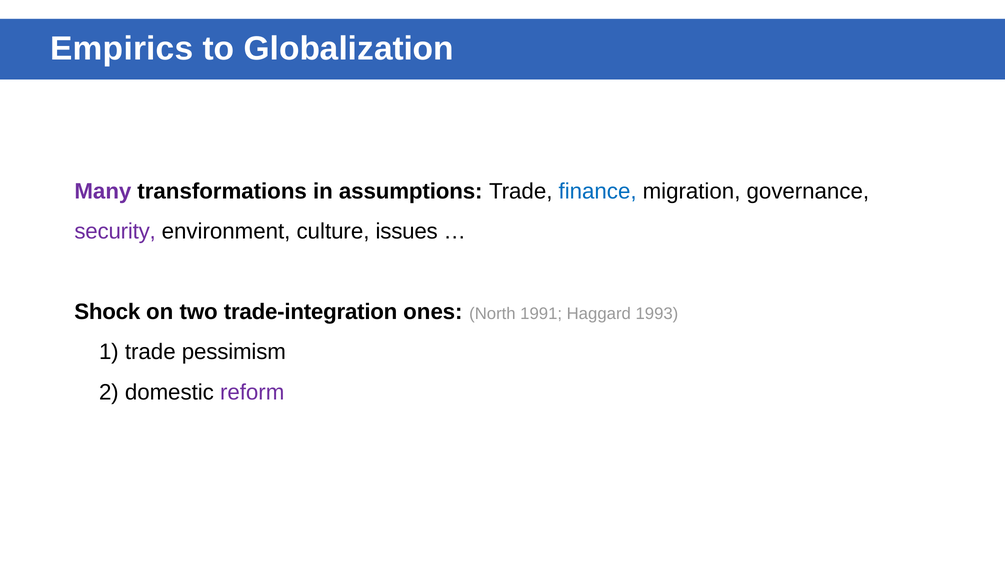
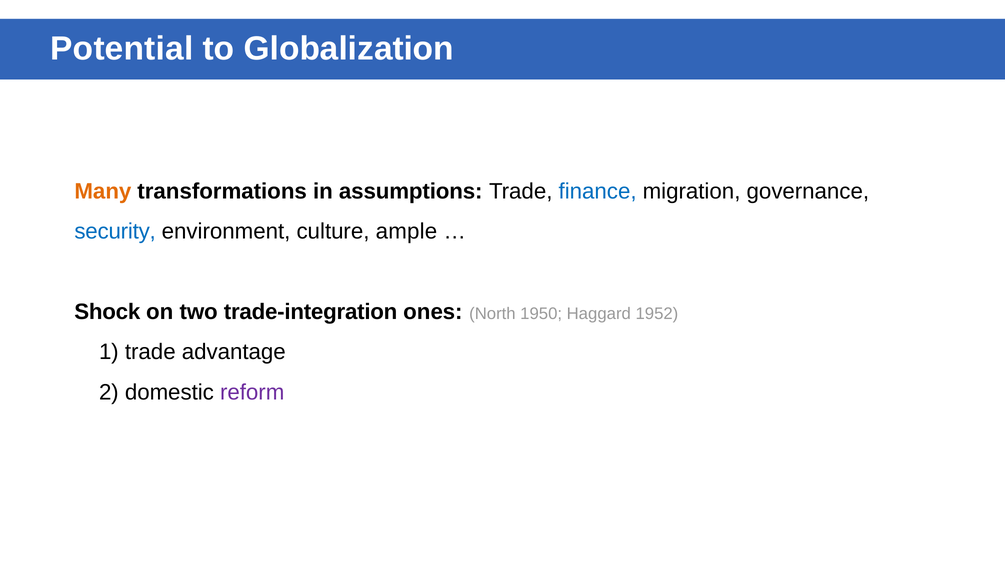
Empirics: Empirics -> Potential
Many colour: purple -> orange
security colour: purple -> blue
issues: issues -> ample
1991: 1991 -> 1950
1993: 1993 -> 1952
pessimism: pessimism -> advantage
